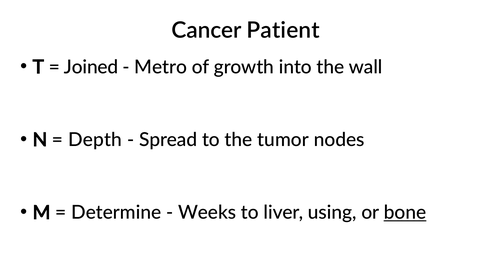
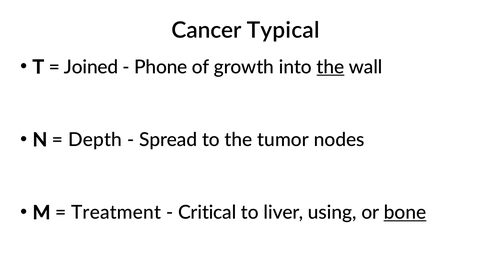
Patient: Patient -> Typical
Metro: Metro -> Phone
the at (331, 67) underline: none -> present
Determine: Determine -> Treatment
Weeks: Weeks -> Critical
